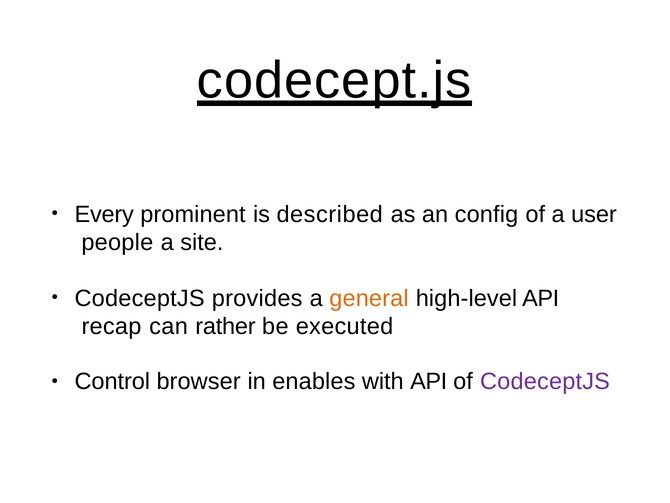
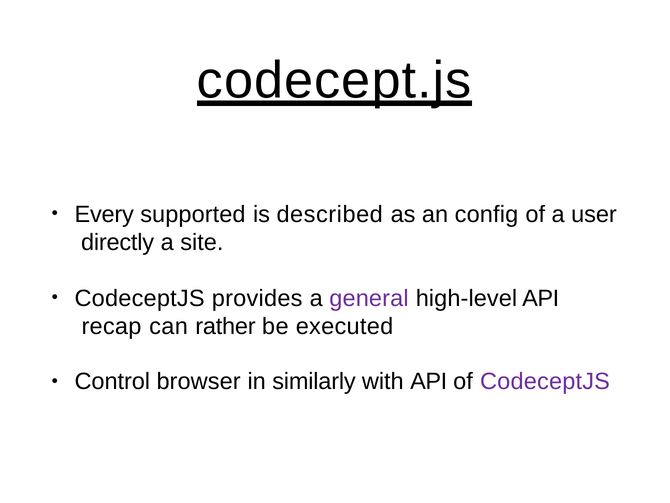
prominent: prominent -> supported
people: people -> directly
general colour: orange -> purple
enables: enables -> similarly
